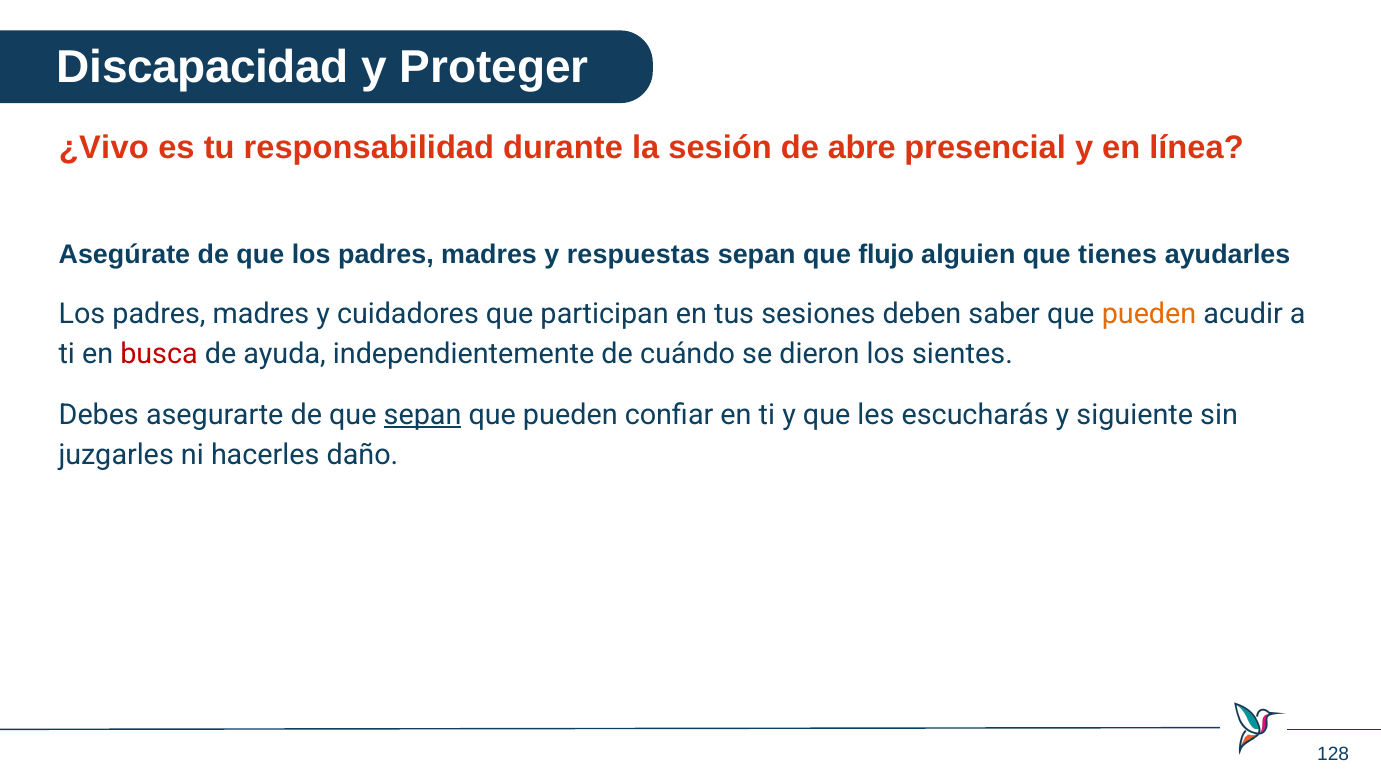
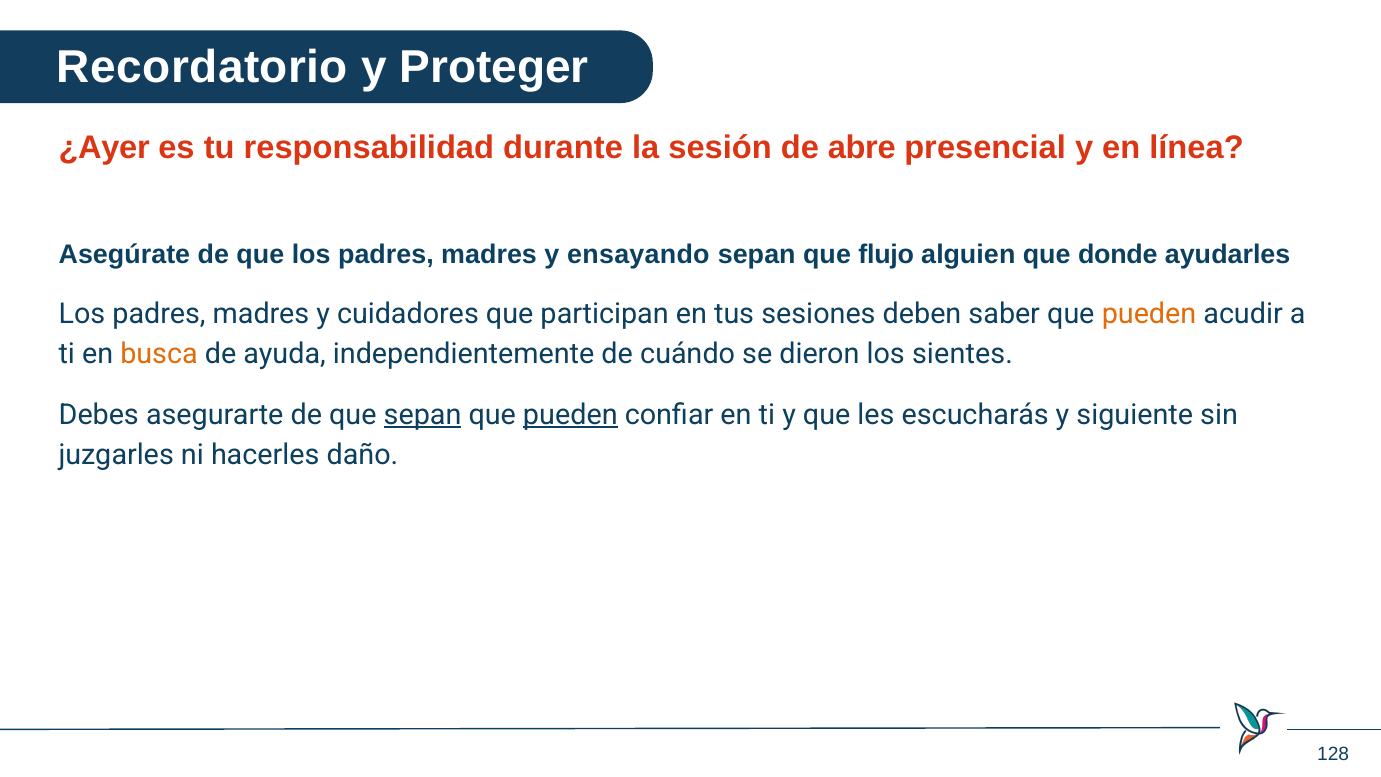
Discapacidad: Discapacidad -> Recordatorio
¿Vivo: ¿Vivo -> ¿Ayer
respuestas: respuestas -> ensayando
tienes: tienes -> donde
busca colour: red -> orange
pueden at (570, 415) underline: none -> present
